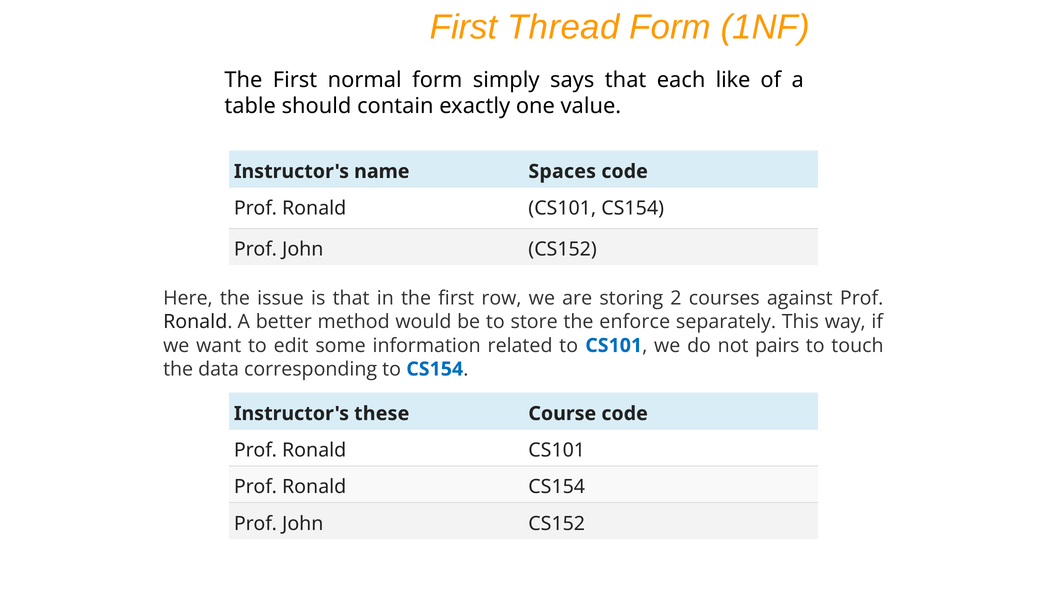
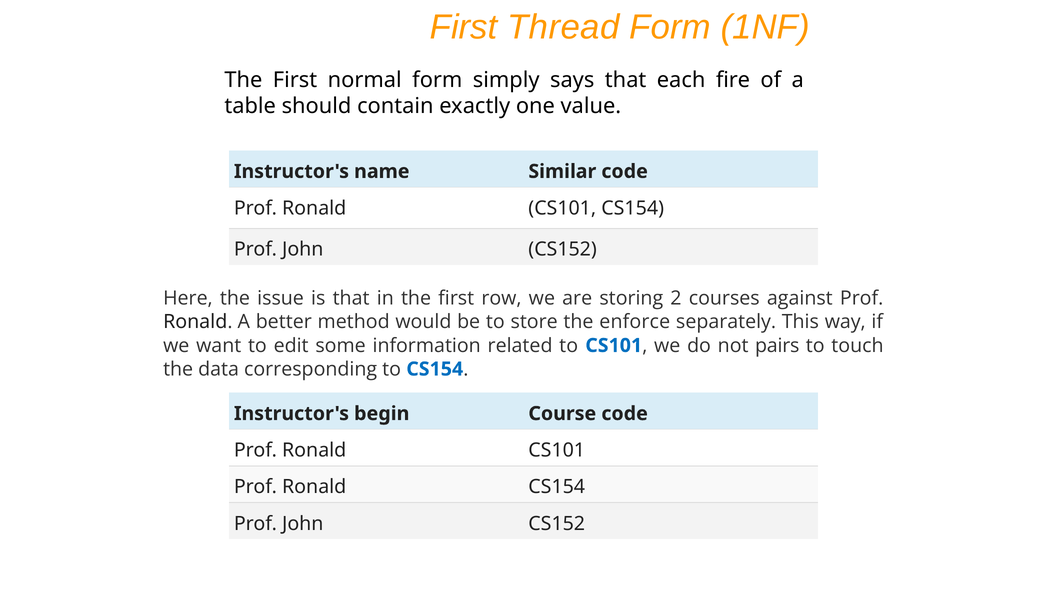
like: like -> fire
Spaces: Spaces -> Similar
these: these -> begin
